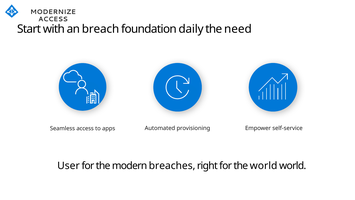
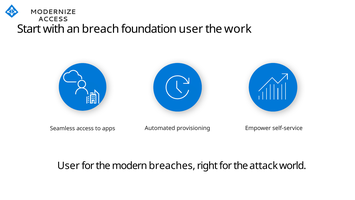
foundation daily: daily -> user
need: need -> work
the world: world -> attack
